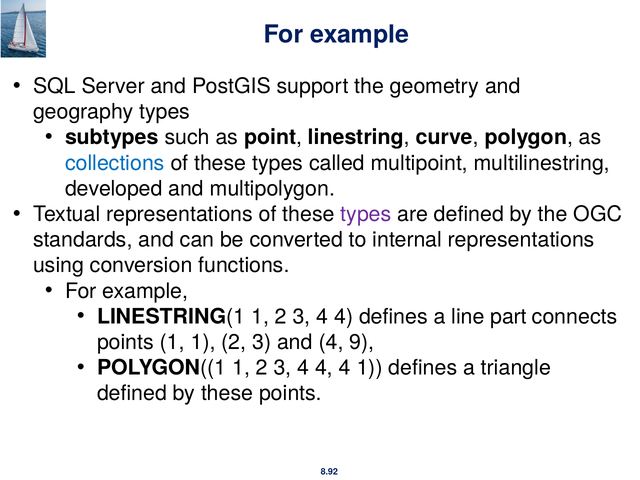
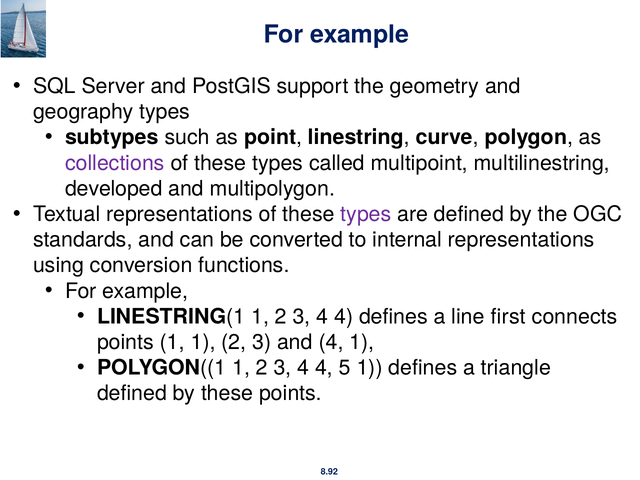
collections colour: blue -> purple
part: part -> first
4 9: 9 -> 1
4 4 4: 4 -> 5
